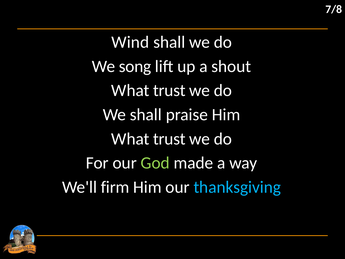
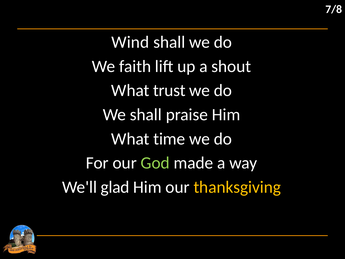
song: song -> faith
trust at (169, 139): trust -> time
firm: firm -> glad
thanksgiving colour: light blue -> yellow
